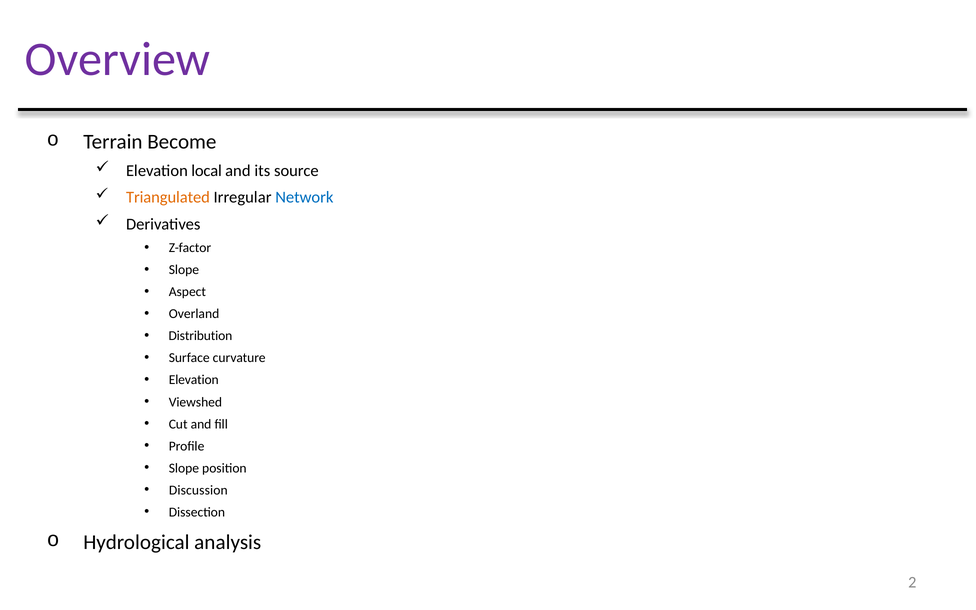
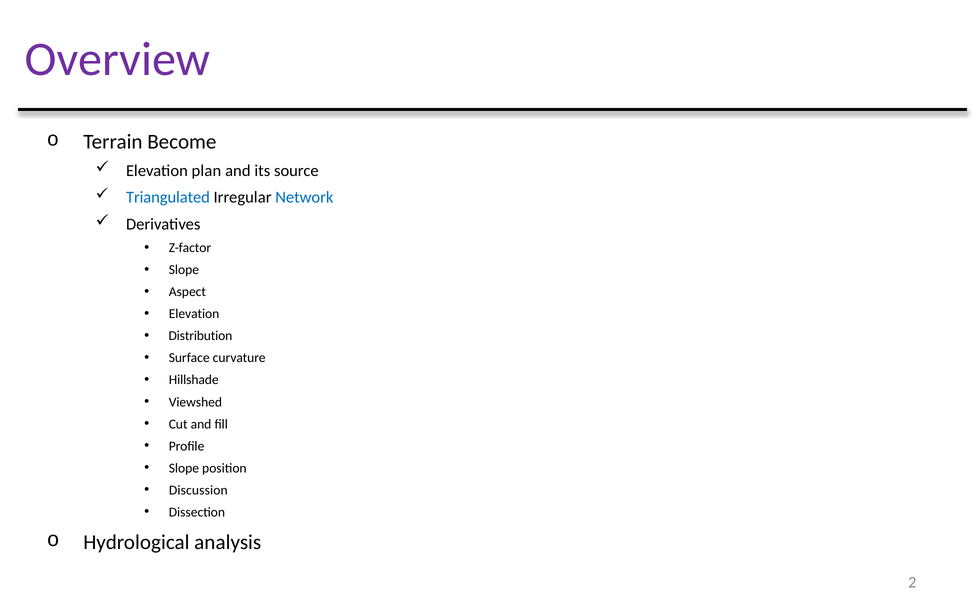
local: local -> plan
Triangulated colour: orange -> blue
Overland at (194, 314): Overland -> Elevation
Elevation at (194, 380): Elevation -> Hillshade
